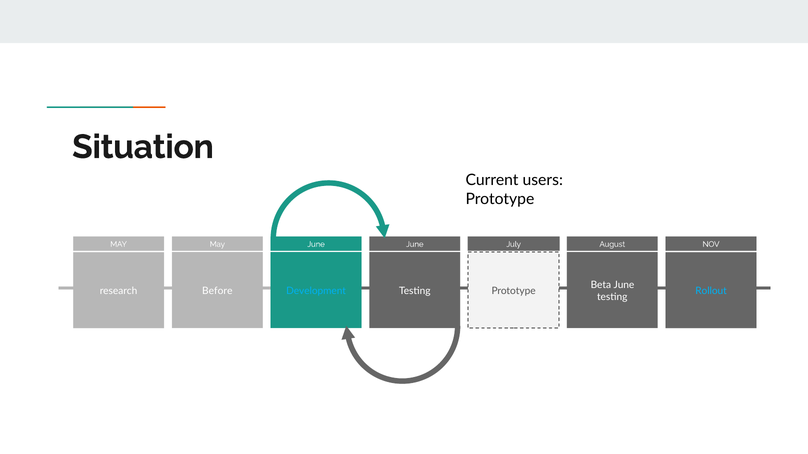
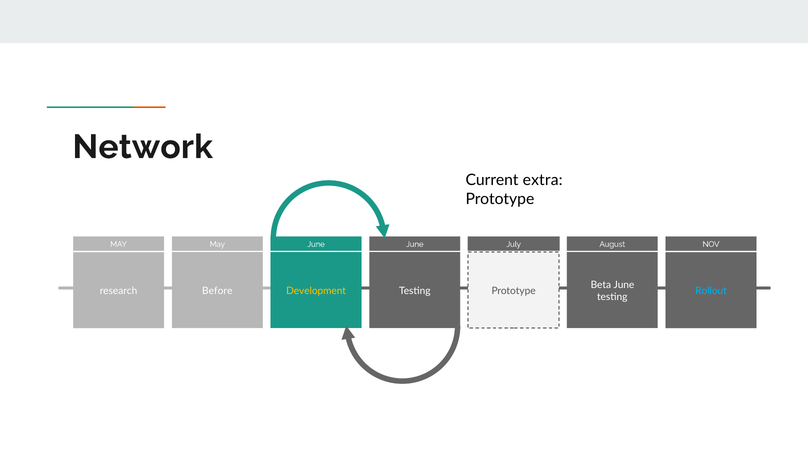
Situation: Situation -> Network
users: users -> extra
Development colour: light blue -> yellow
